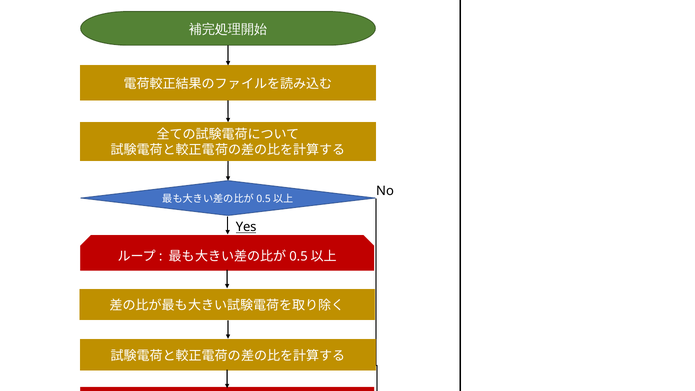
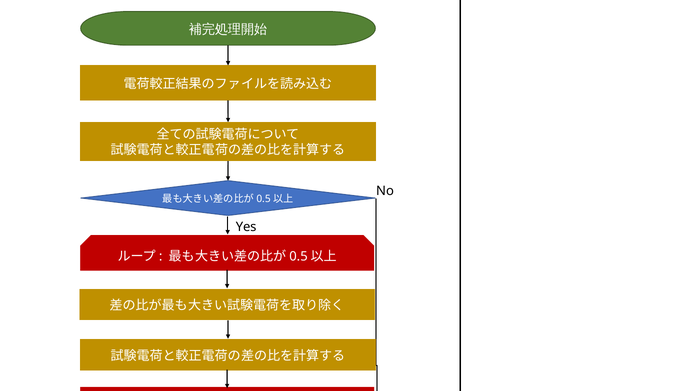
Yes underline: present -> none
